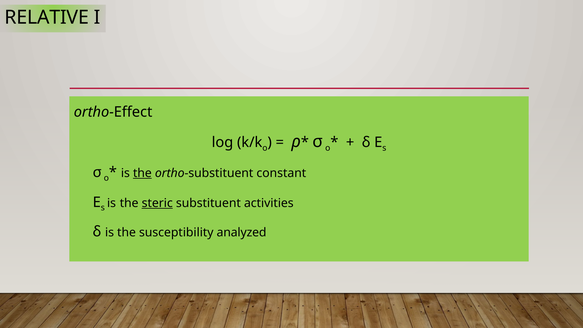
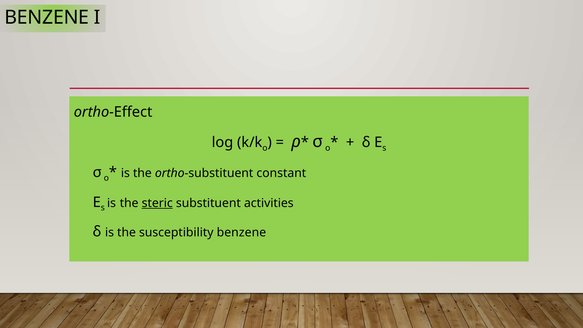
RELATIVE at (47, 17): RELATIVE -> BENZENE
the at (142, 173) underline: present -> none
susceptibility analyzed: analyzed -> benzene
